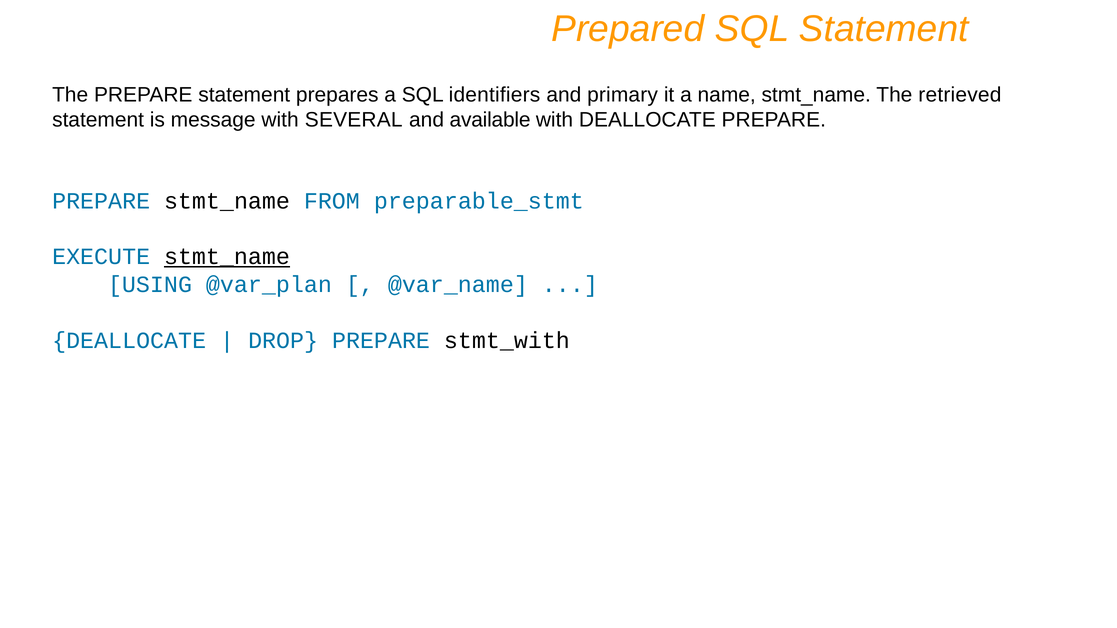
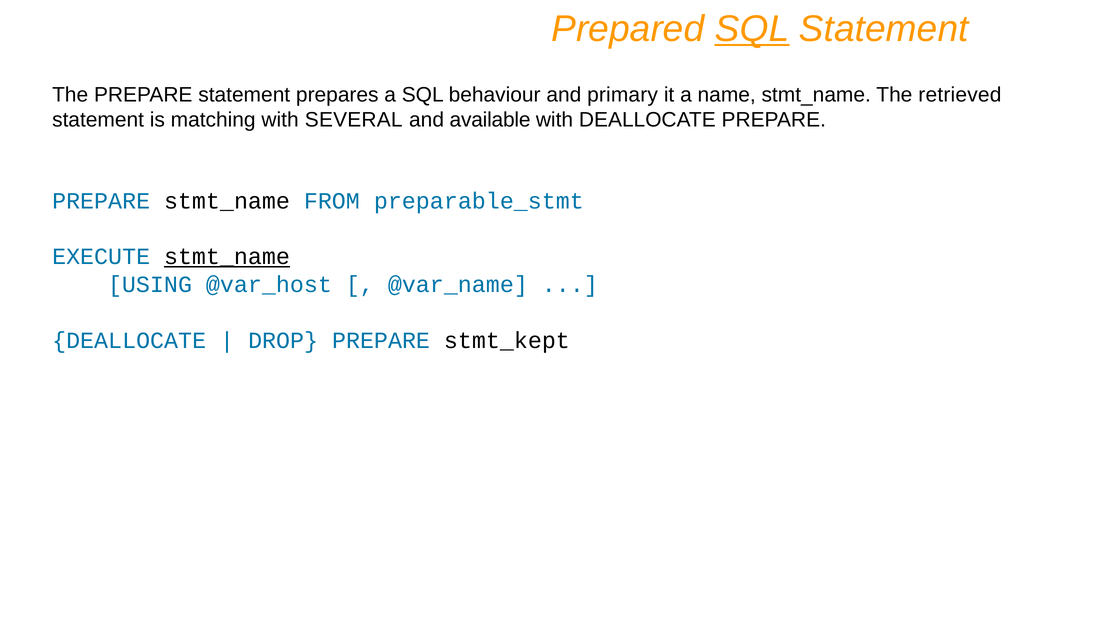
SQL at (752, 29) underline: none -> present
identifiers: identifiers -> behaviour
message: message -> matching
@var_plan: @var_plan -> @var_host
stmt_with: stmt_with -> stmt_kept
